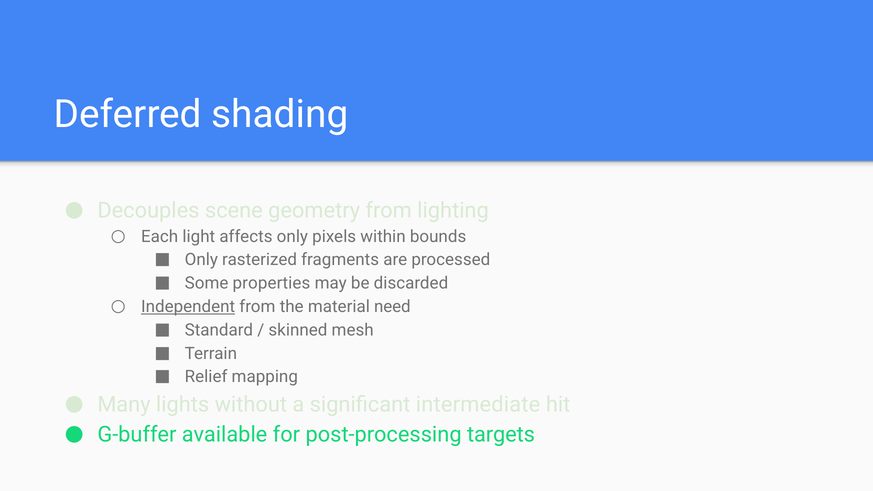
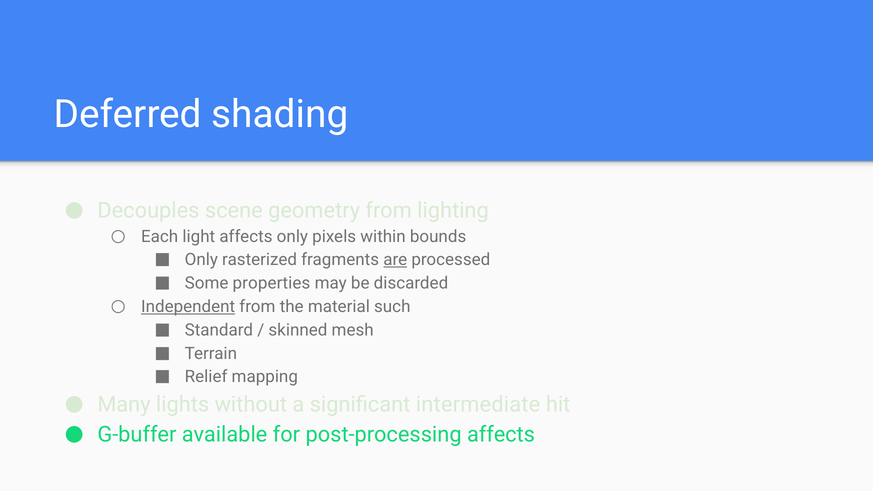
are underline: none -> present
need: need -> such
post-processing targets: targets -> affects
